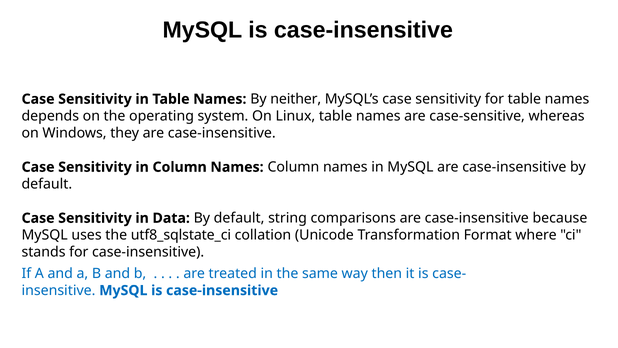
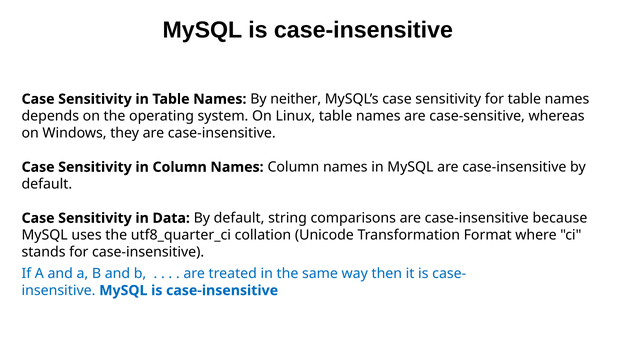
utf8_sqlstate_ci: utf8_sqlstate_ci -> utf8_quarter_ci
